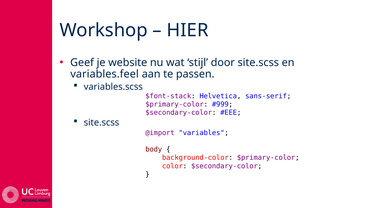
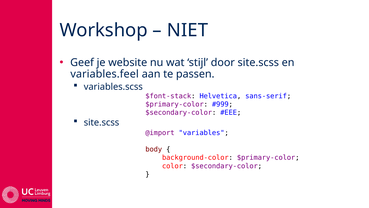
HIER: HIER -> NIET
